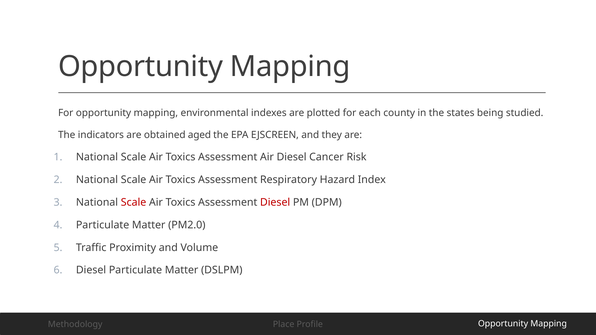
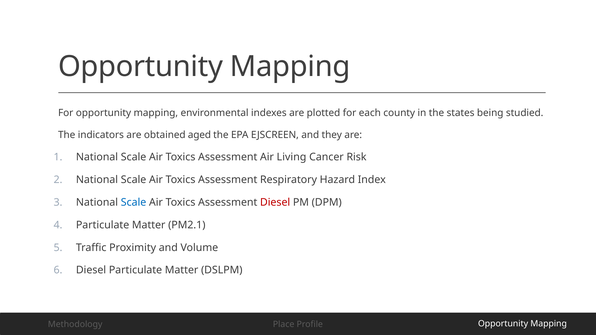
Air Diesel: Diesel -> Living
Scale at (134, 202) colour: red -> blue
PM2.0: PM2.0 -> PM2.1
